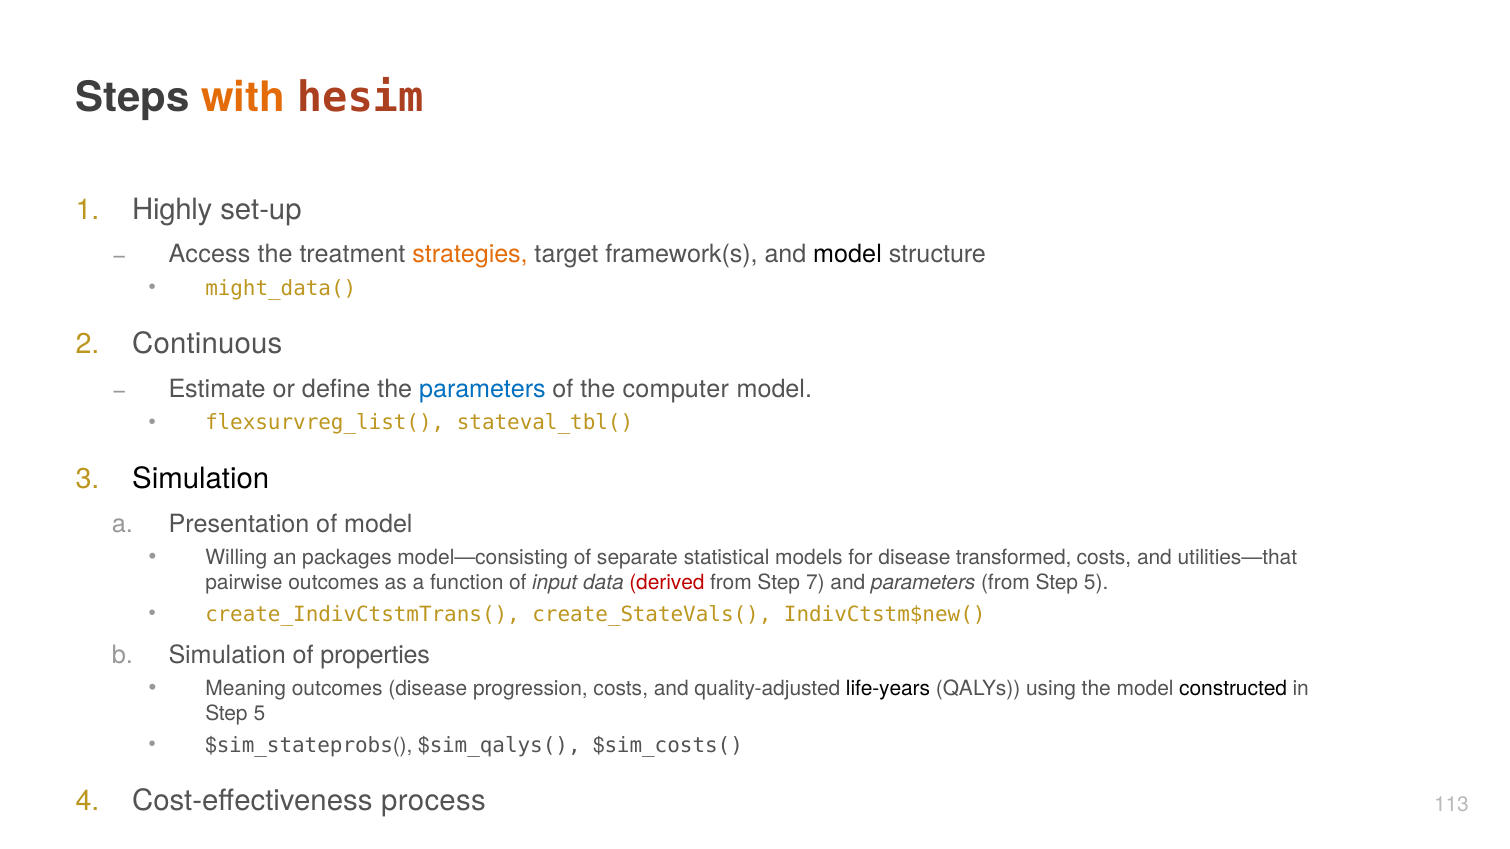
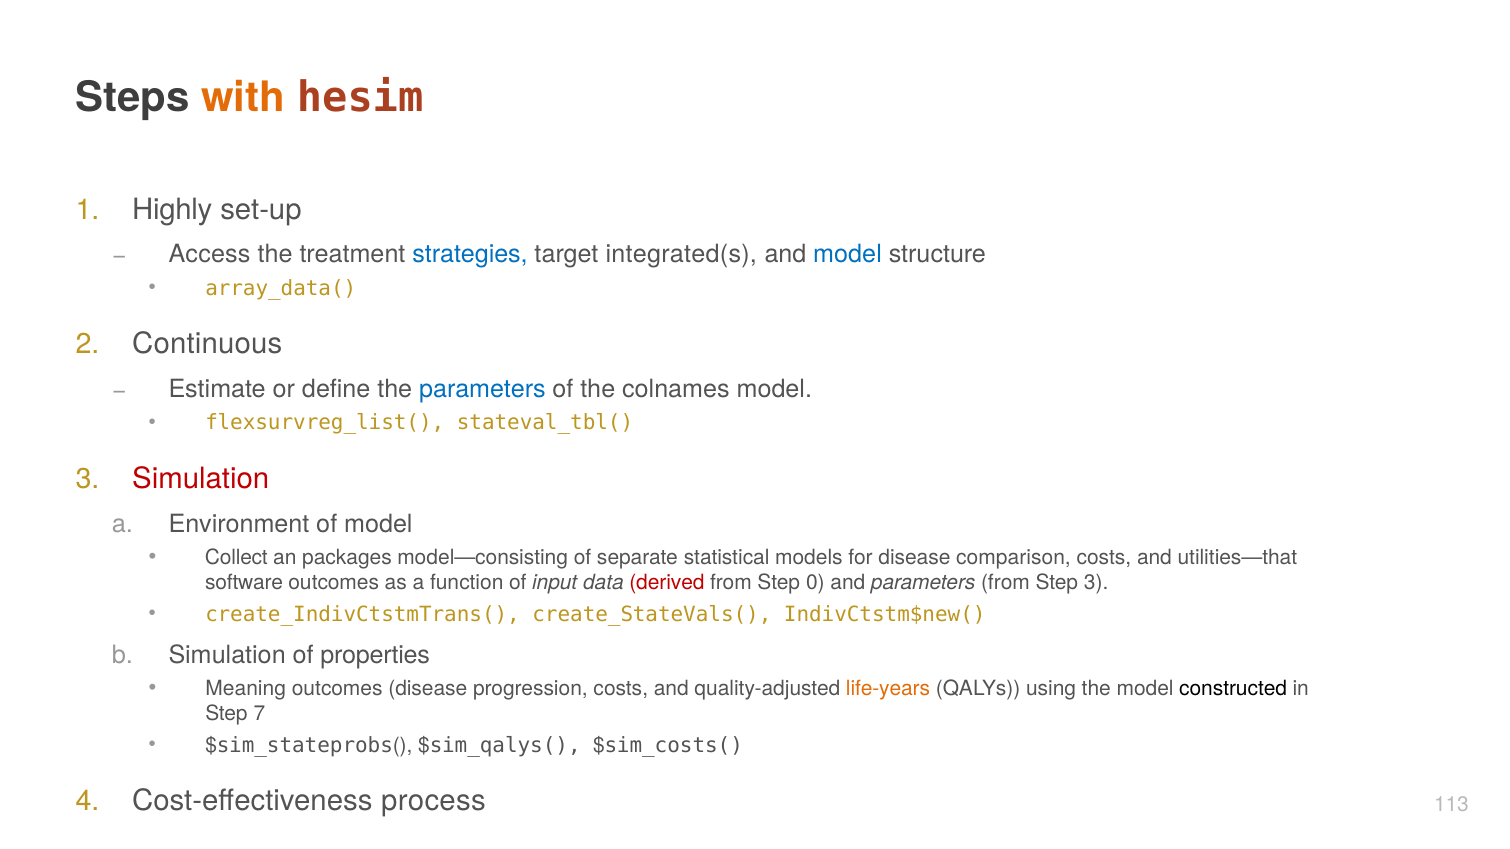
strategies colour: orange -> blue
framework(s: framework(s -> integrated(s
model at (848, 255) colour: black -> blue
might_data(: might_data( -> array_data(
computer: computer -> colnames
Simulation at (201, 479) colour: black -> red
Presentation: Presentation -> Environment
Willing: Willing -> Collect
transformed: transformed -> comparison
pairwise: pairwise -> software
7: 7 -> 0
from Step 5: 5 -> 3
life-years colour: black -> orange
5 at (259, 714): 5 -> 7
